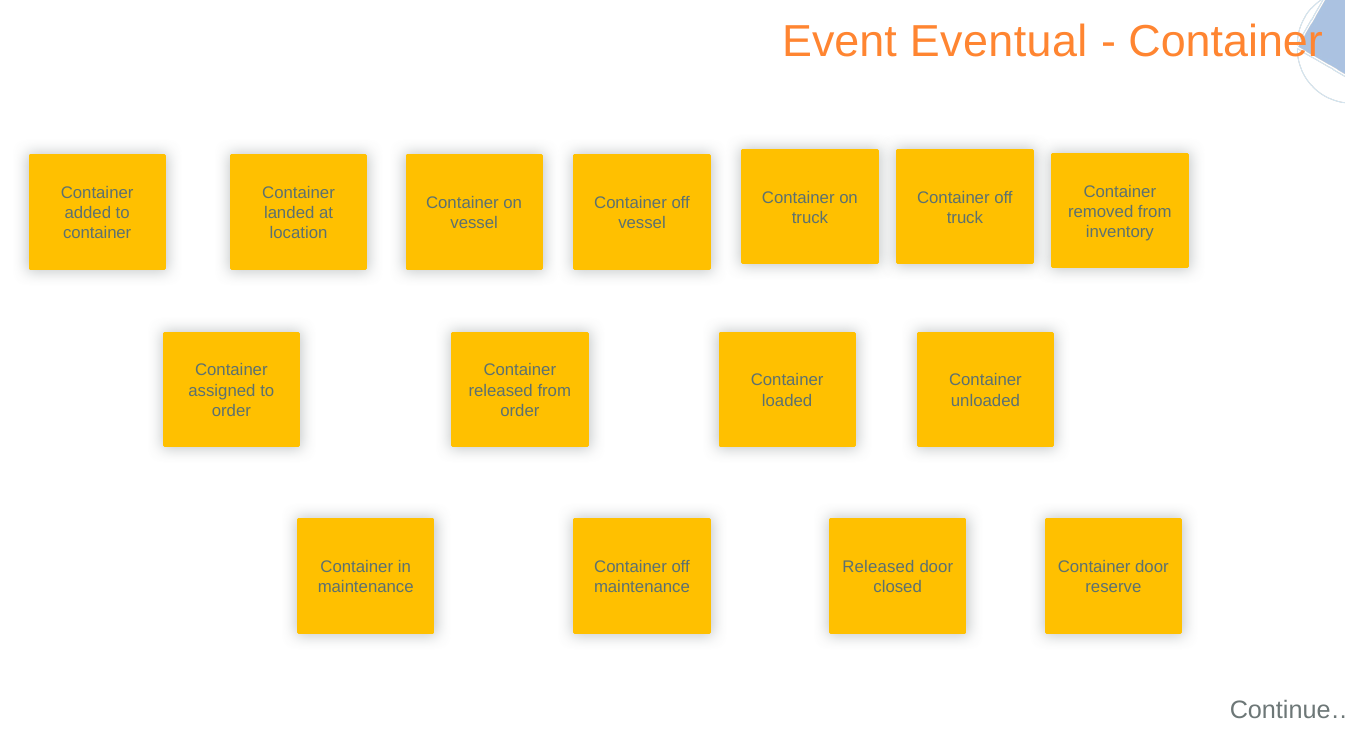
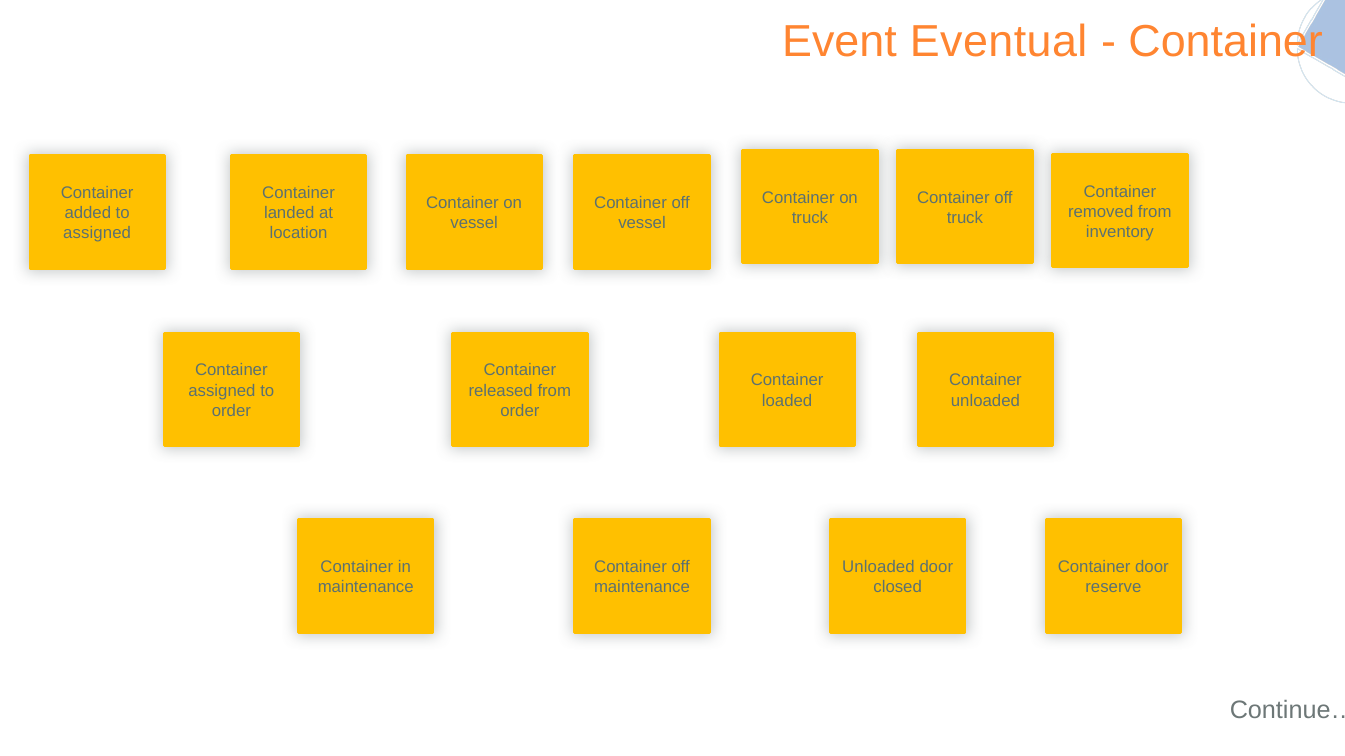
container at (97, 234): container -> assigned
Released at (878, 568): Released -> Unloaded
